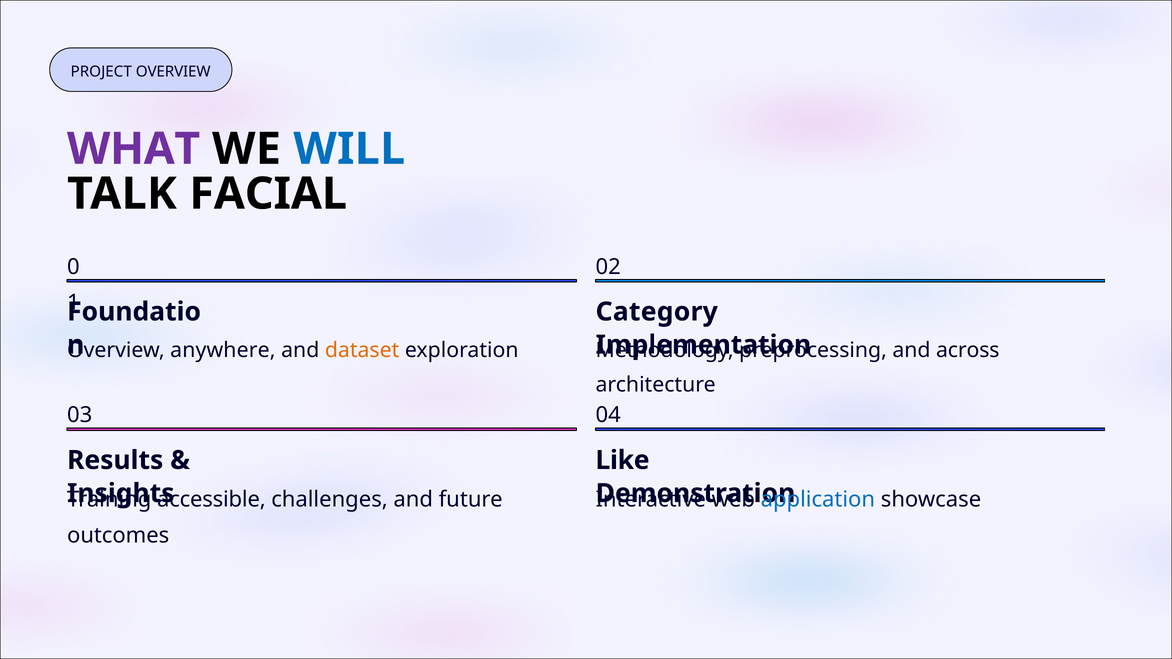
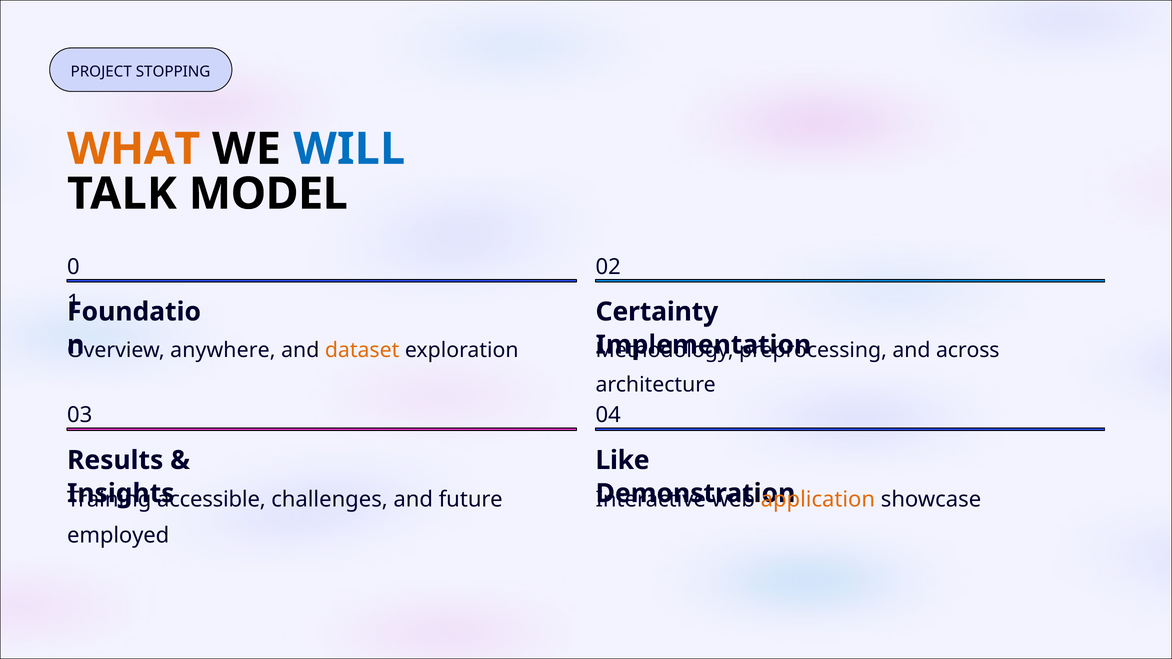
PROJECT OVERVIEW: OVERVIEW -> STOPPING
WHAT colour: purple -> orange
FACIAL: FACIAL -> MODEL
Category: Category -> Certainty
application colour: blue -> orange
outcomes: outcomes -> employed
